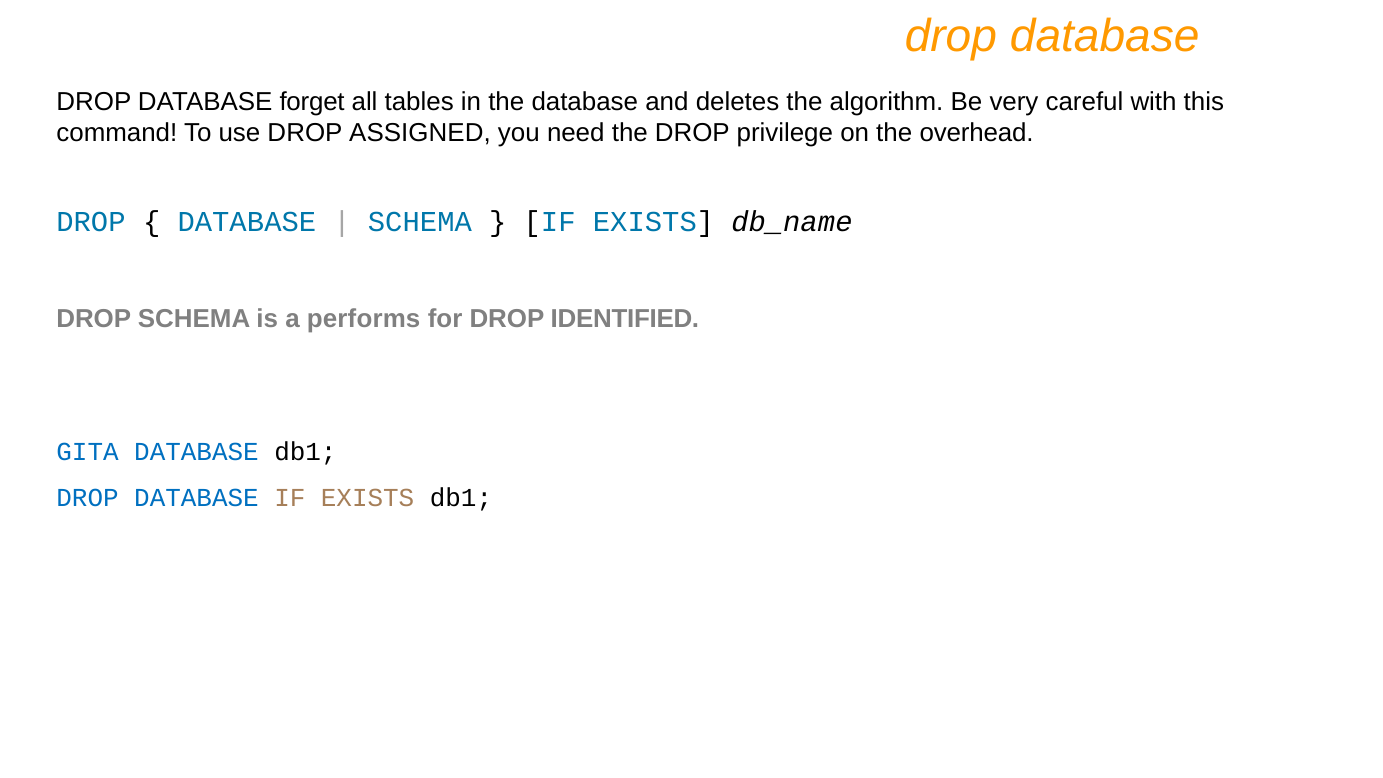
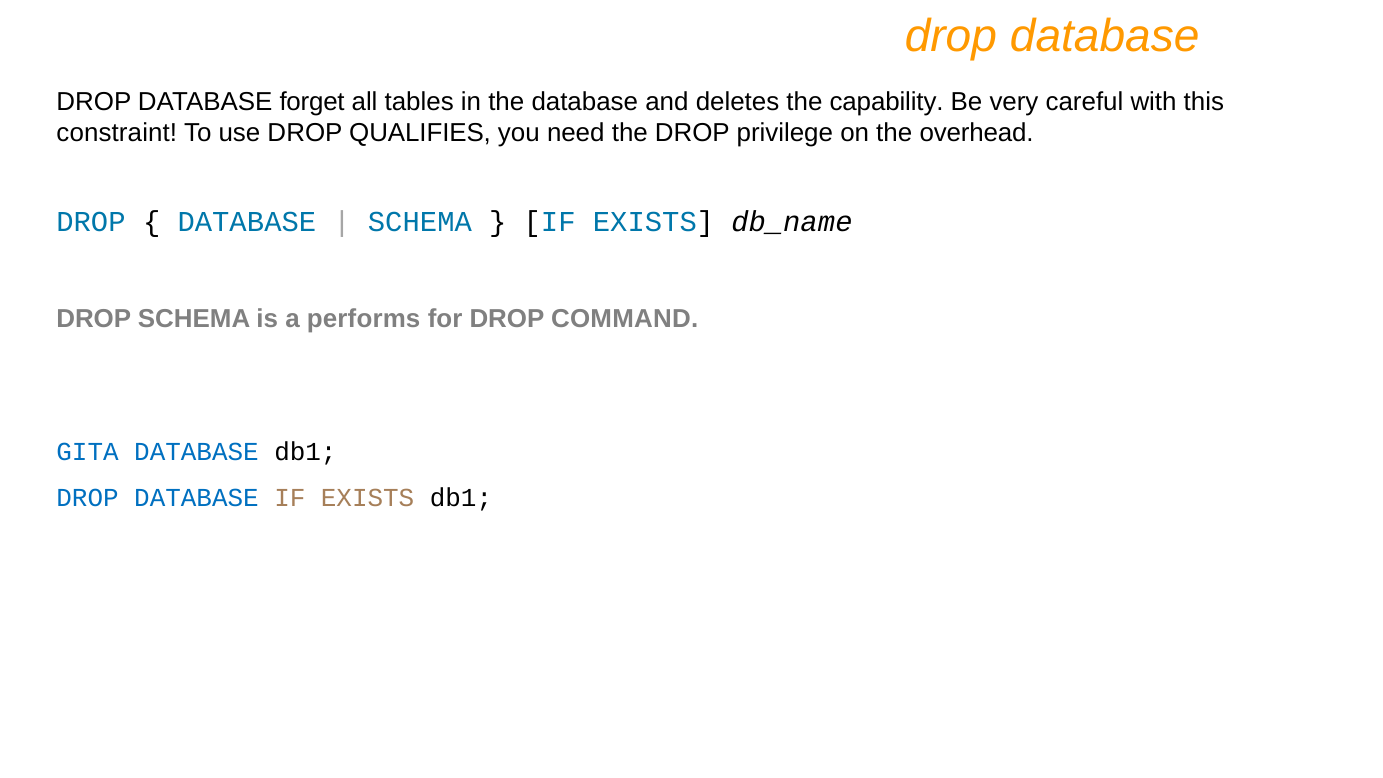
algorithm: algorithm -> capability
command: command -> constraint
ASSIGNED: ASSIGNED -> QUALIFIES
IDENTIFIED: IDENTIFIED -> COMMAND
